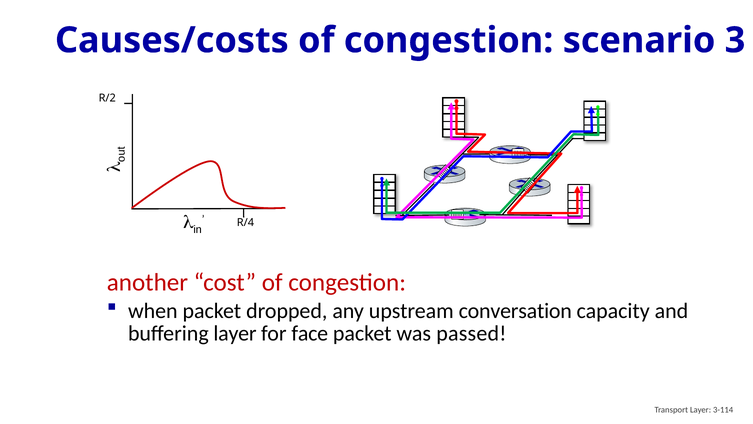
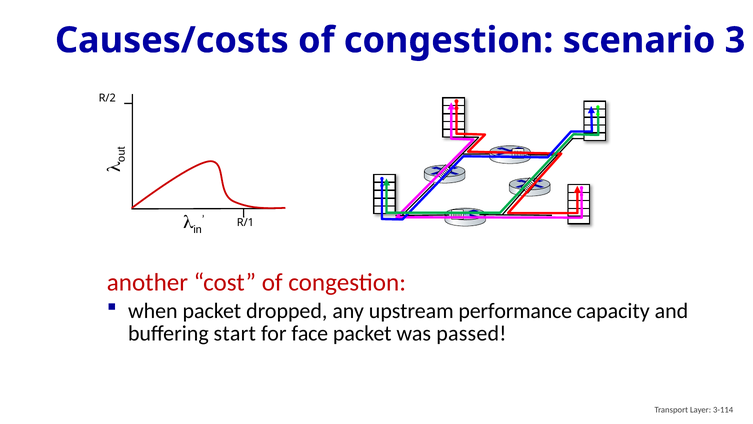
R/4: R/4 -> R/1
conversation: conversation -> performance
buffering layer: layer -> start
